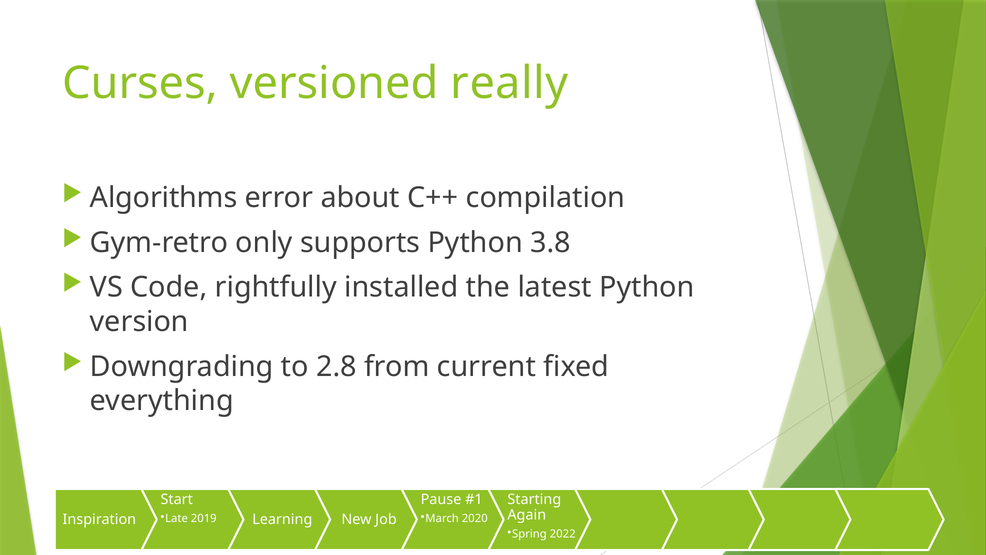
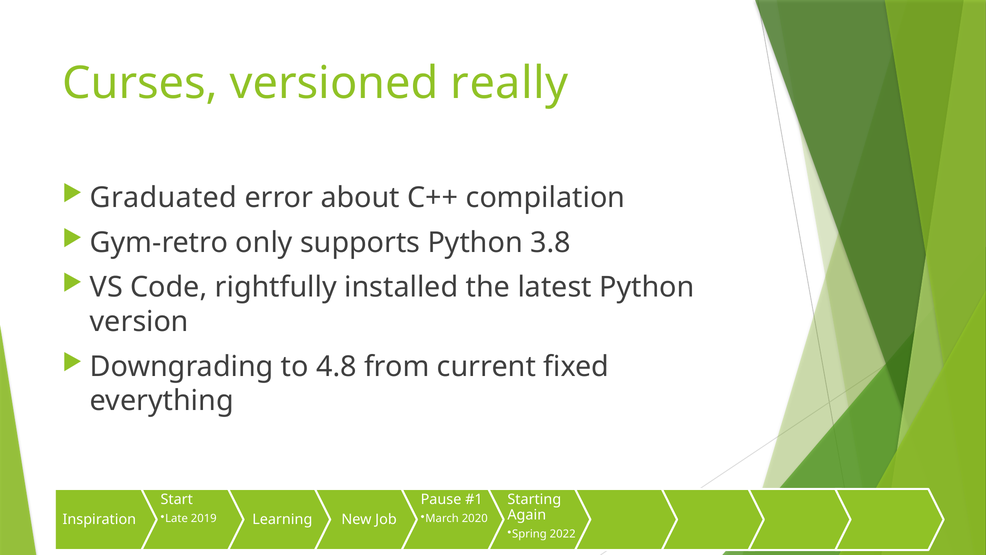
Algorithms: Algorithms -> Graduated
2.8: 2.8 -> 4.8
